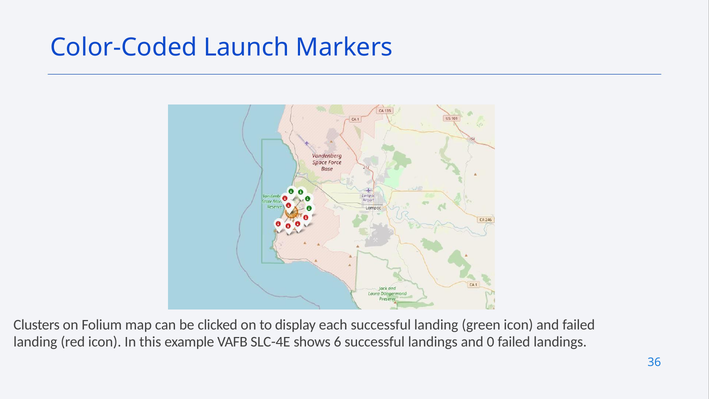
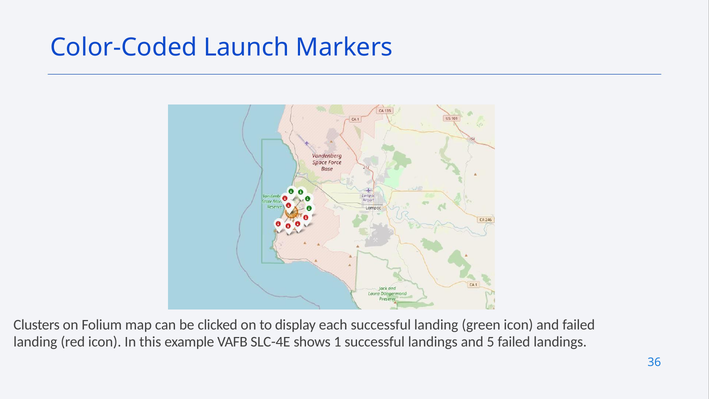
6: 6 -> 1
0: 0 -> 5
